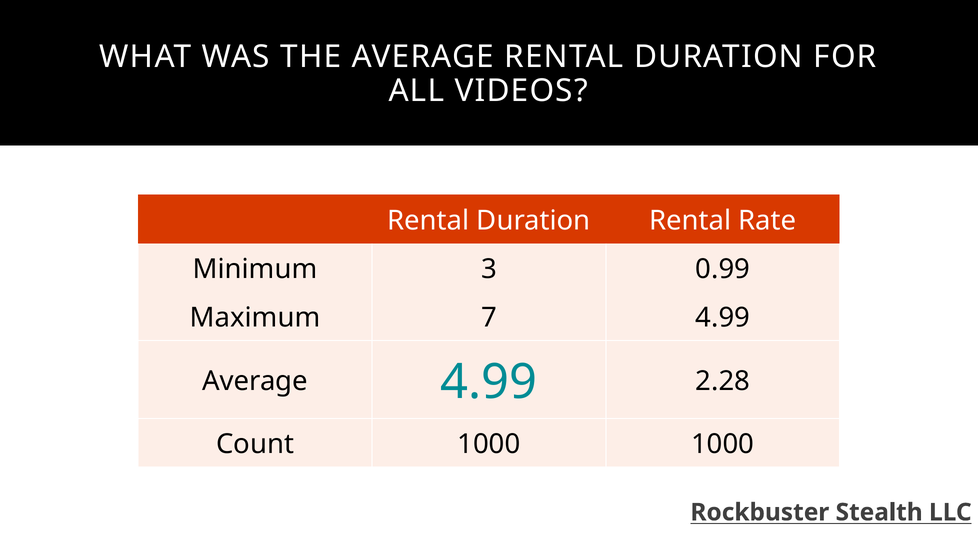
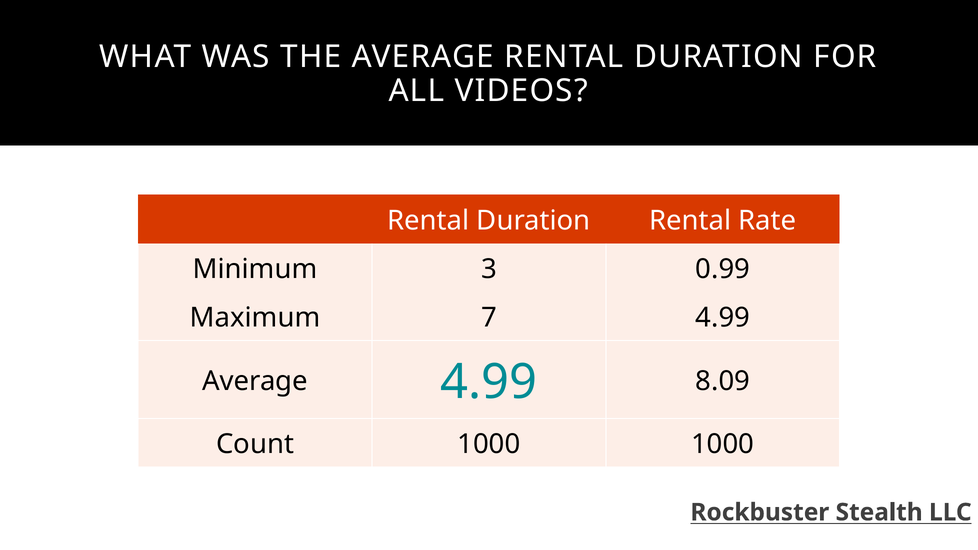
2.28: 2.28 -> 8.09
